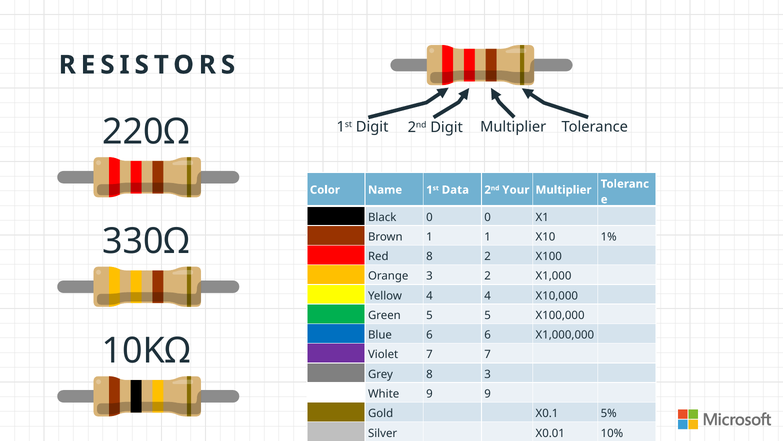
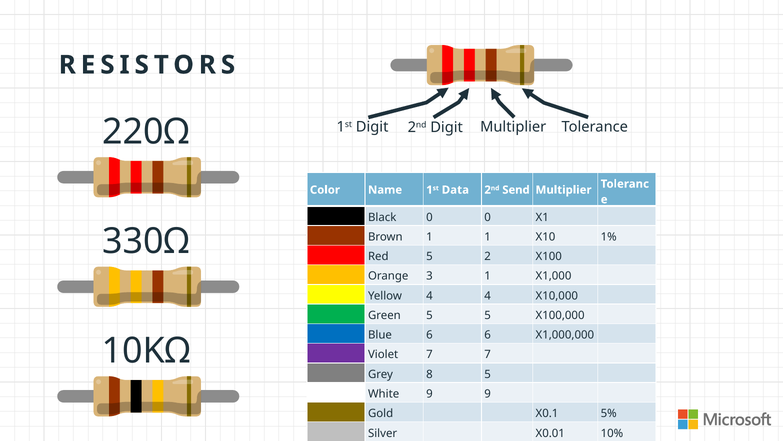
Your: Your -> Send
Red 8: 8 -> 5
3 2: 2 -> 1
8 3: 3 -> 5
